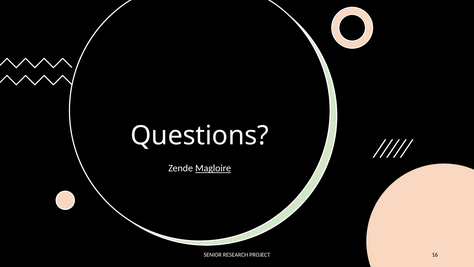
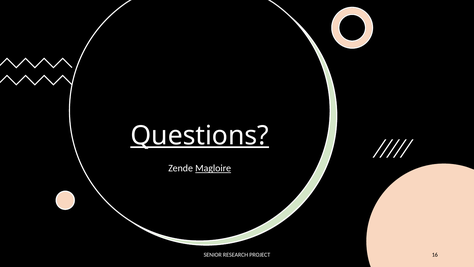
Questions underline: none -> present
